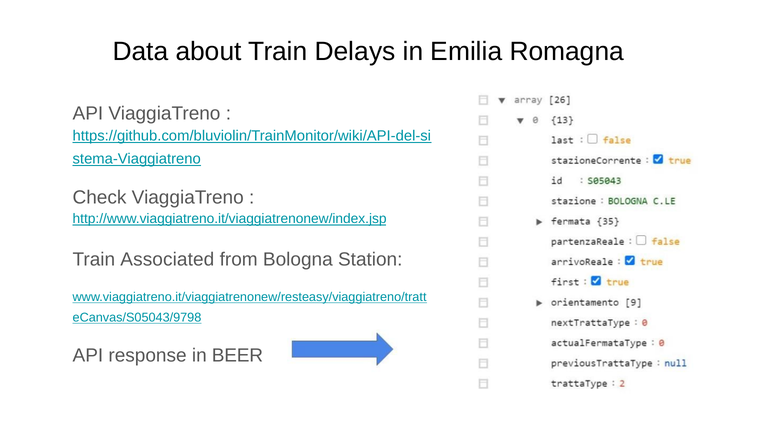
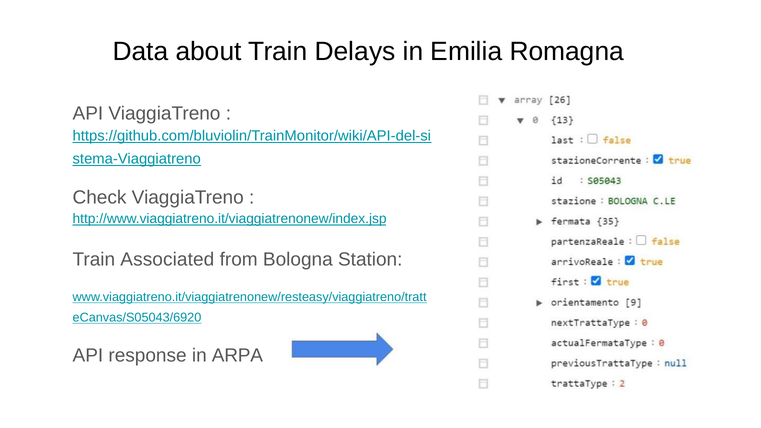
eCanvas/S05043/9798: eCanvas/S05043/9798 -> eCanvas/S05043/6920
BEER: BEER -> ARPA
